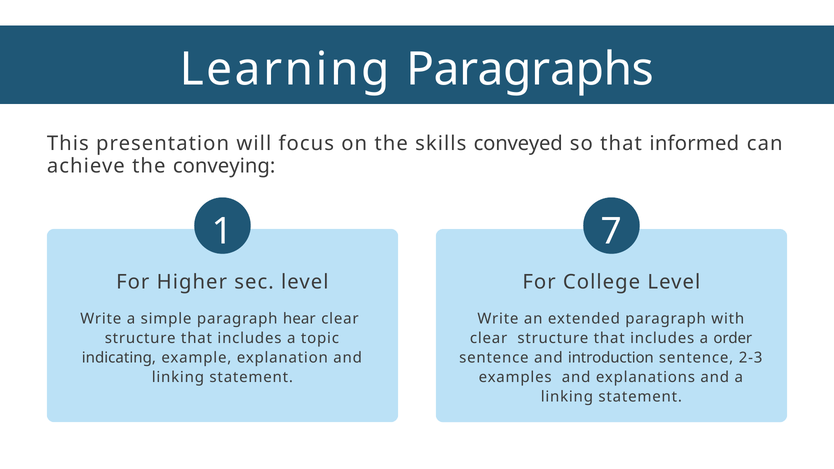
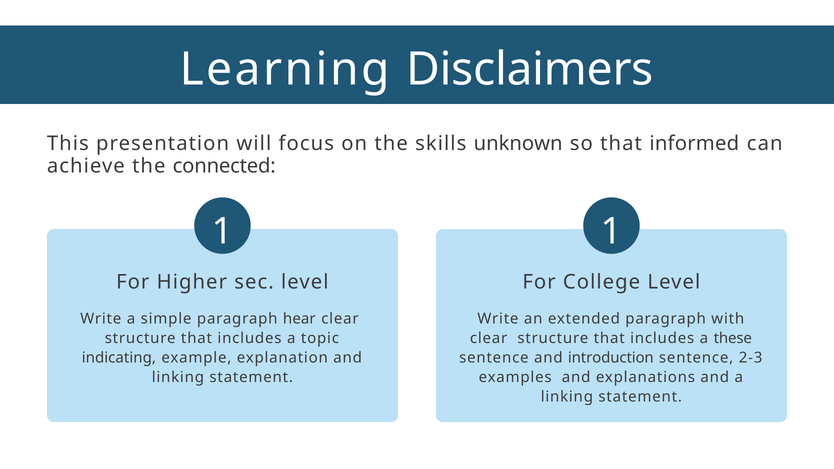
Paragraphs: Paragraphs -> Disclaimers
conveyed: conveyed -> unknown
conveying: conveying -> connected
1 7: 7 -> 1
order: order -> these
